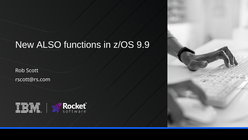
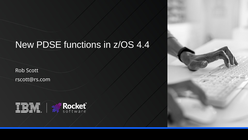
ALSO: ALSO -> PDSE
9.9: 9.9 -> 4.4
